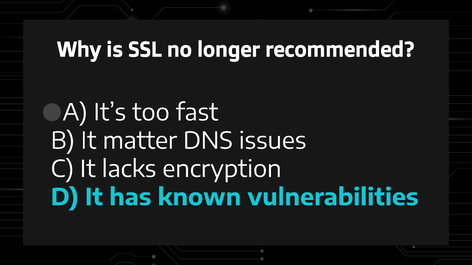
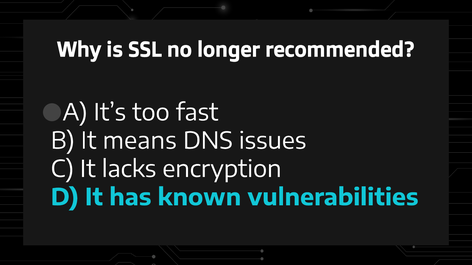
matter: matter -> means
